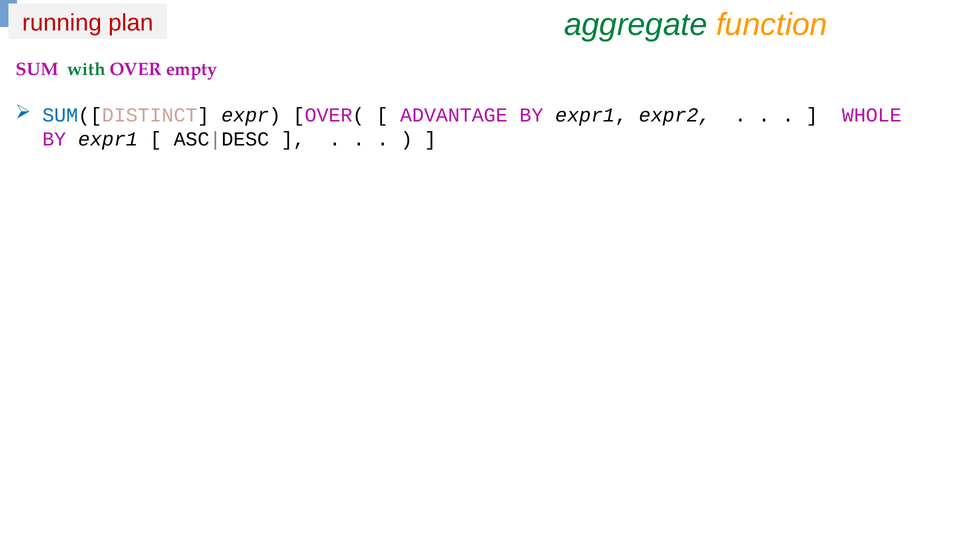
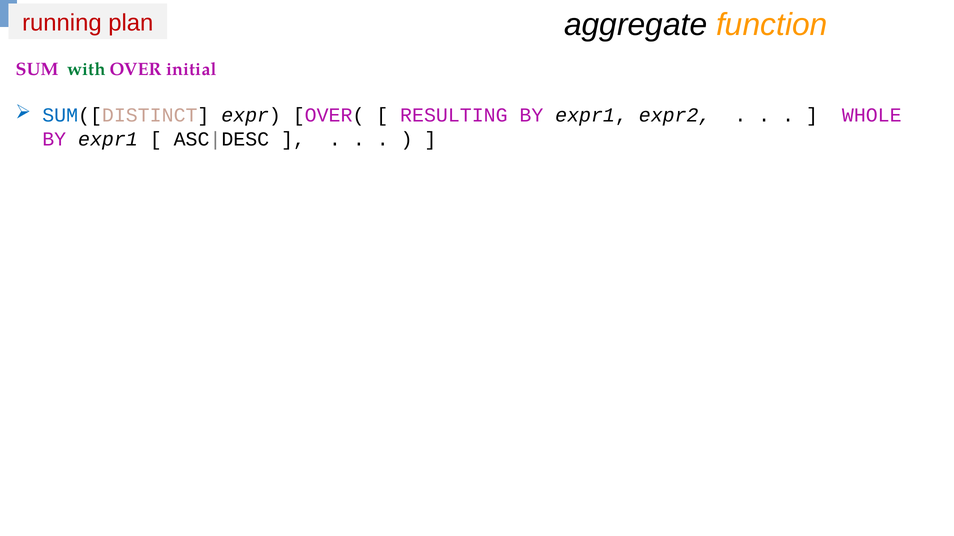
aggregate colour: green -> black
empty: empty -> initial
ADVANTAGE: ADVANTAGE -> RESULTING
